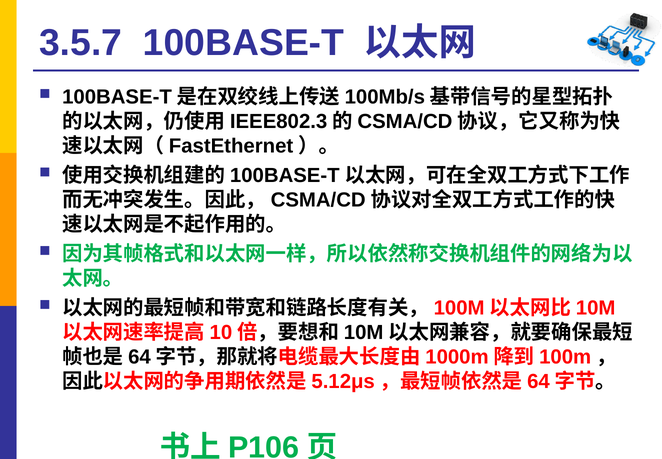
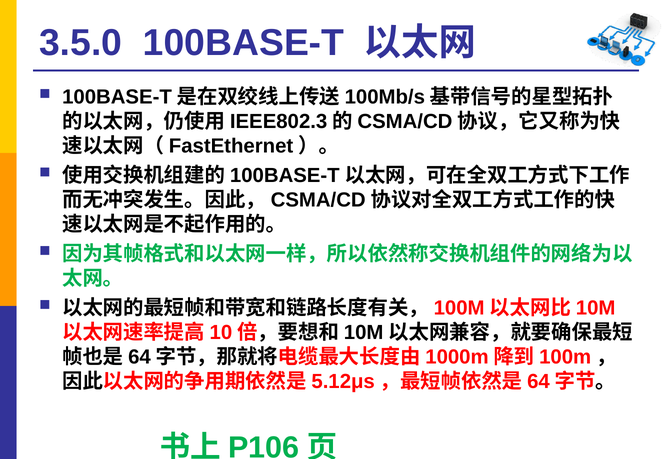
3.5.7: 3.5.7 -> 3.5.0
